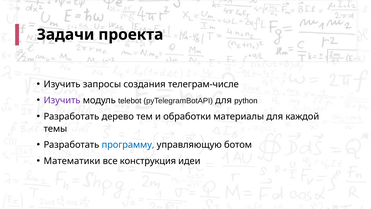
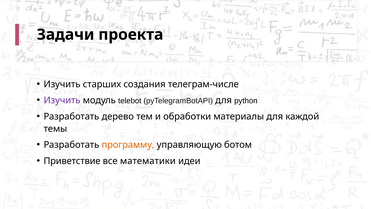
запросы: запросы -> старших
программу colour: blue -> orange
Математики: Математики -> Приветствие
конструкция: конструкция -> математики
